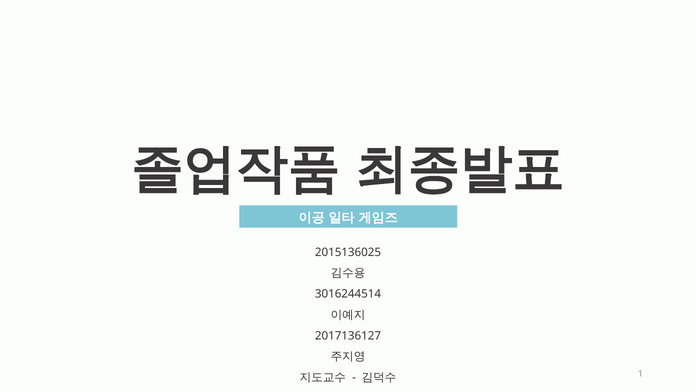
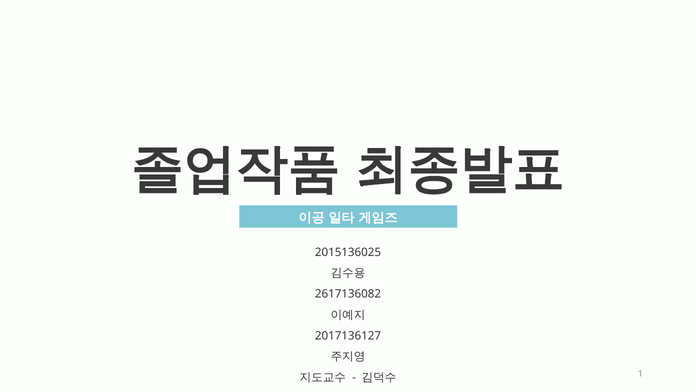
3016244514: 3016244514 -> 2617136082
